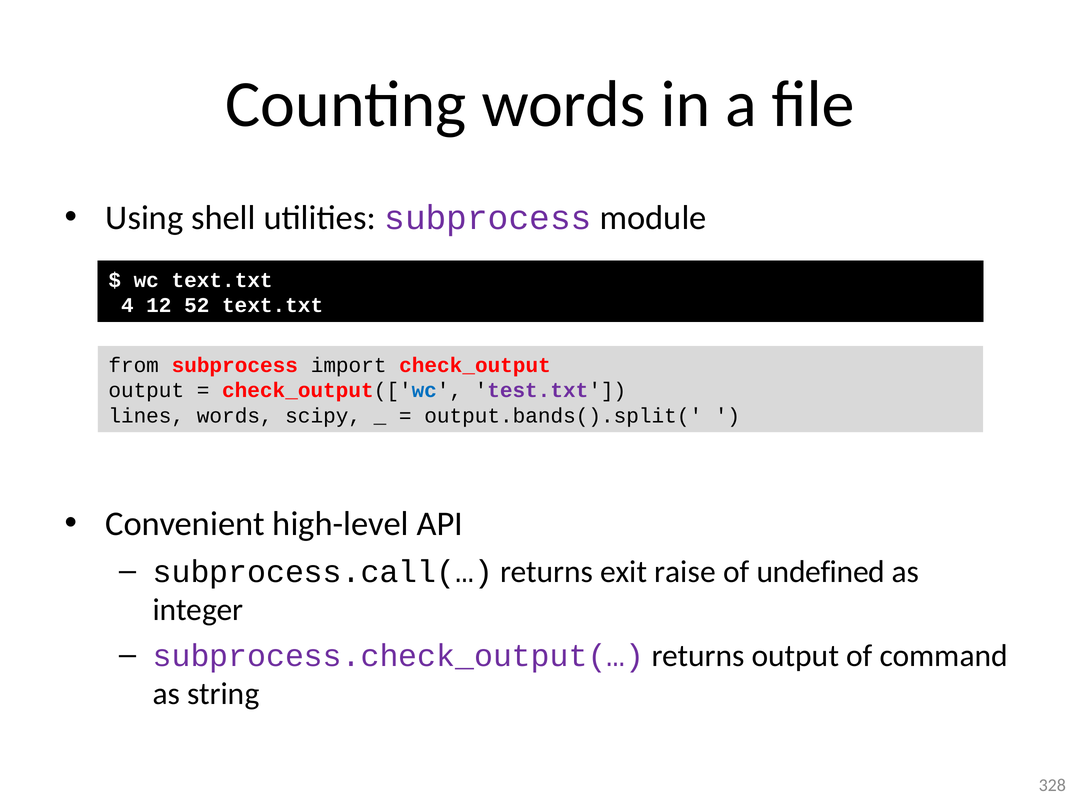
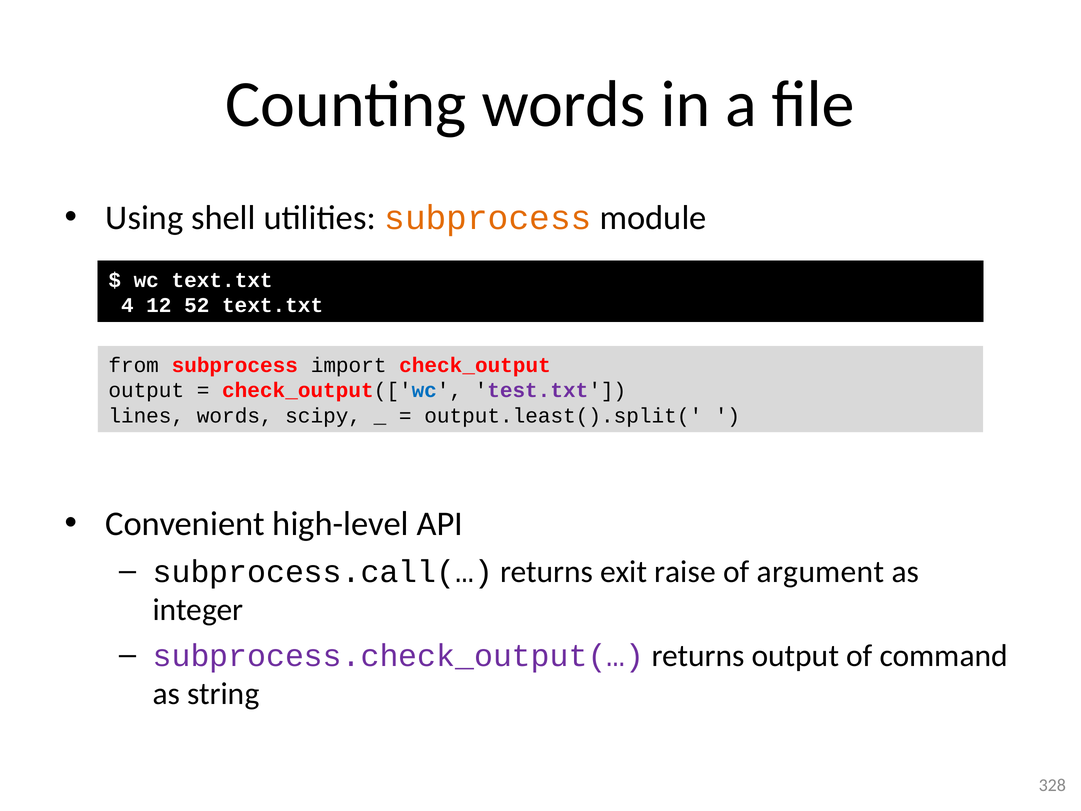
subprocess at (488, 218) colour: purple -> orange
output.bands().split(: output.bands().split( -> output.least().split(
undefined: undefined -> argument
